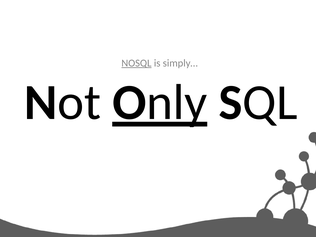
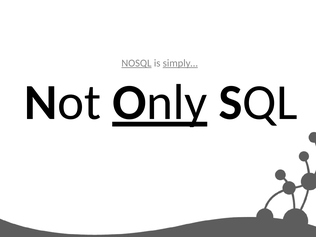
simply… underline: none -> present
